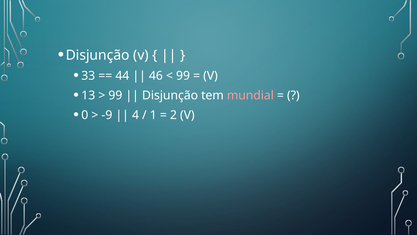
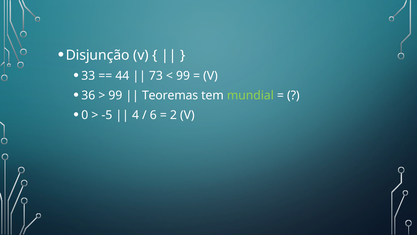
46: 46 -> 73
13: 13 -> 36
Disjunção at (170, 95): Disjunção -> Teoremas
mundial colour: pink -> light green
-9: -9 -> -5
1: 1 -> 6
